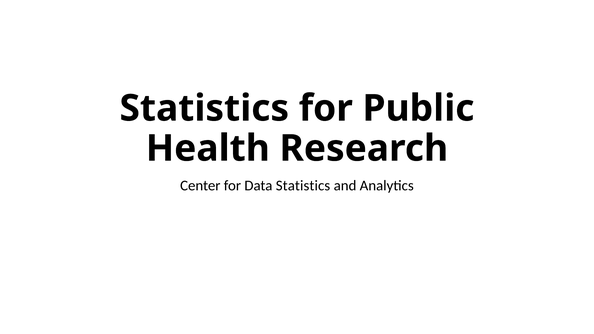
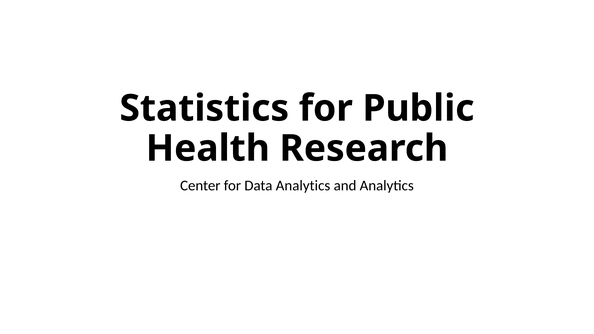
Data Statistics: Statistics -> Analytics
